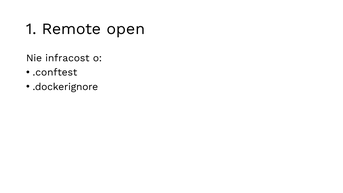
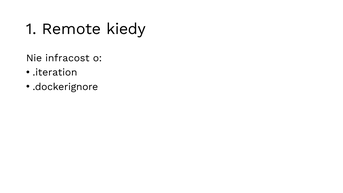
open: open -> kiedy
.conftest: .conftest -> .iteration
